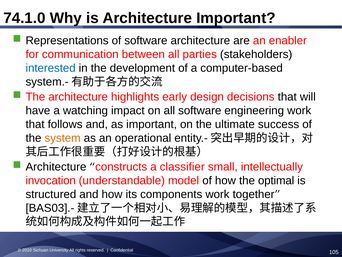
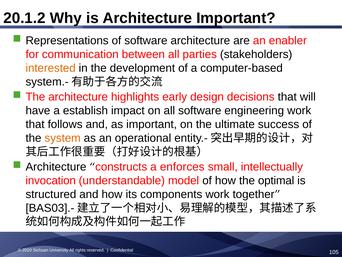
74.1.0: 74.1.0 -> 20.1.2
interested colour: blue -> orange
watching: watching -> establish
classifier: classifier -> enforces
